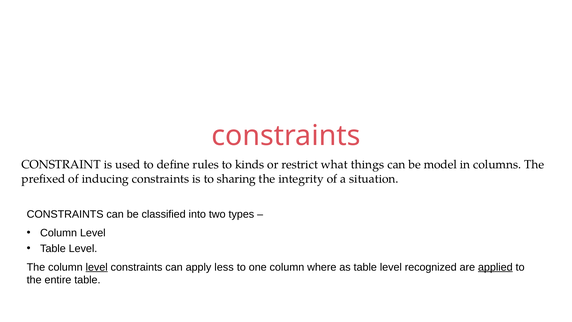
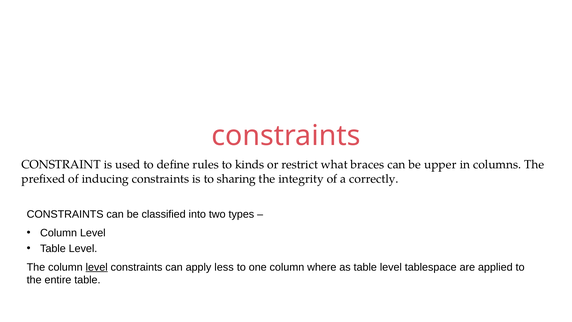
things: things -> braces
model: model -> upper
situation: situation -> correctly
recognized: recognized -> tablespace
applied underline: present -> none
